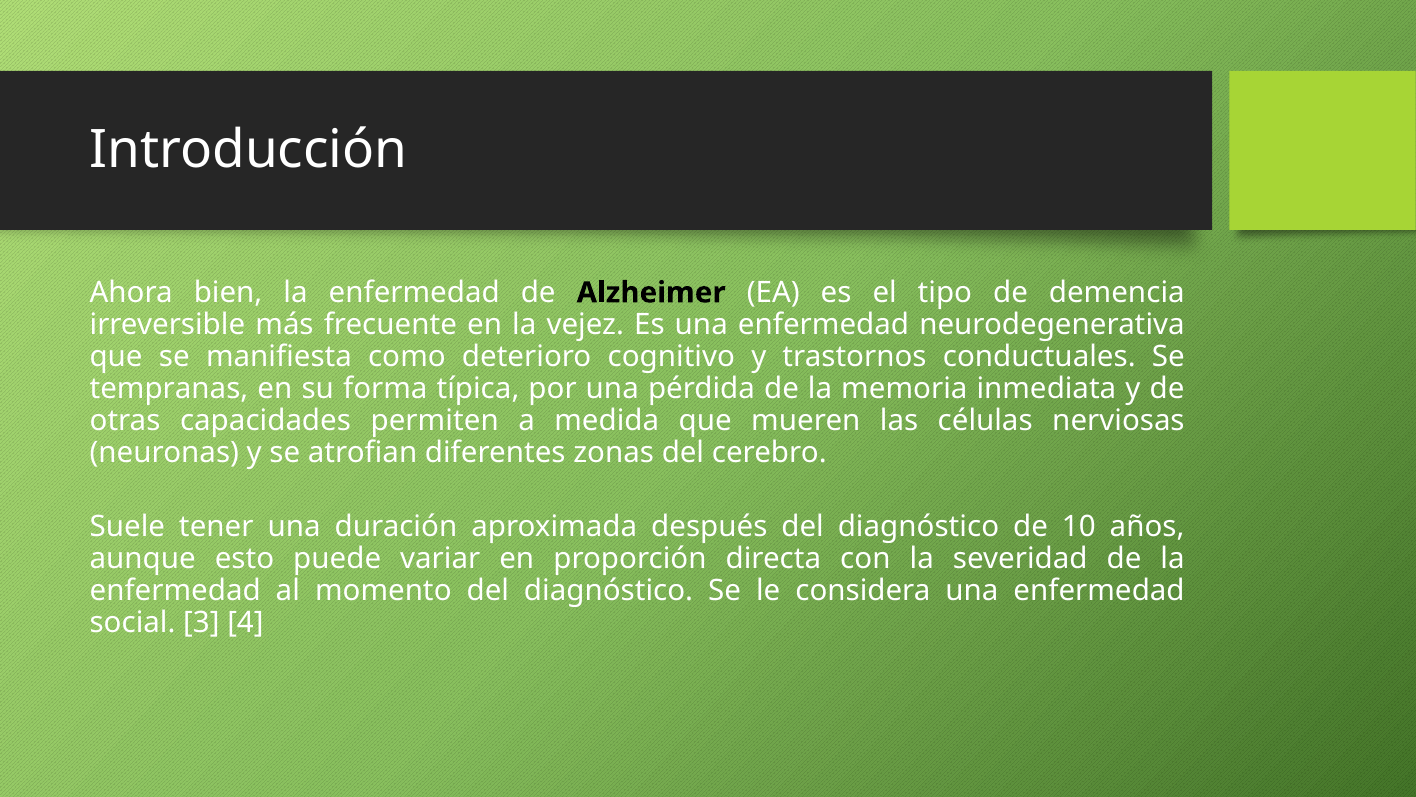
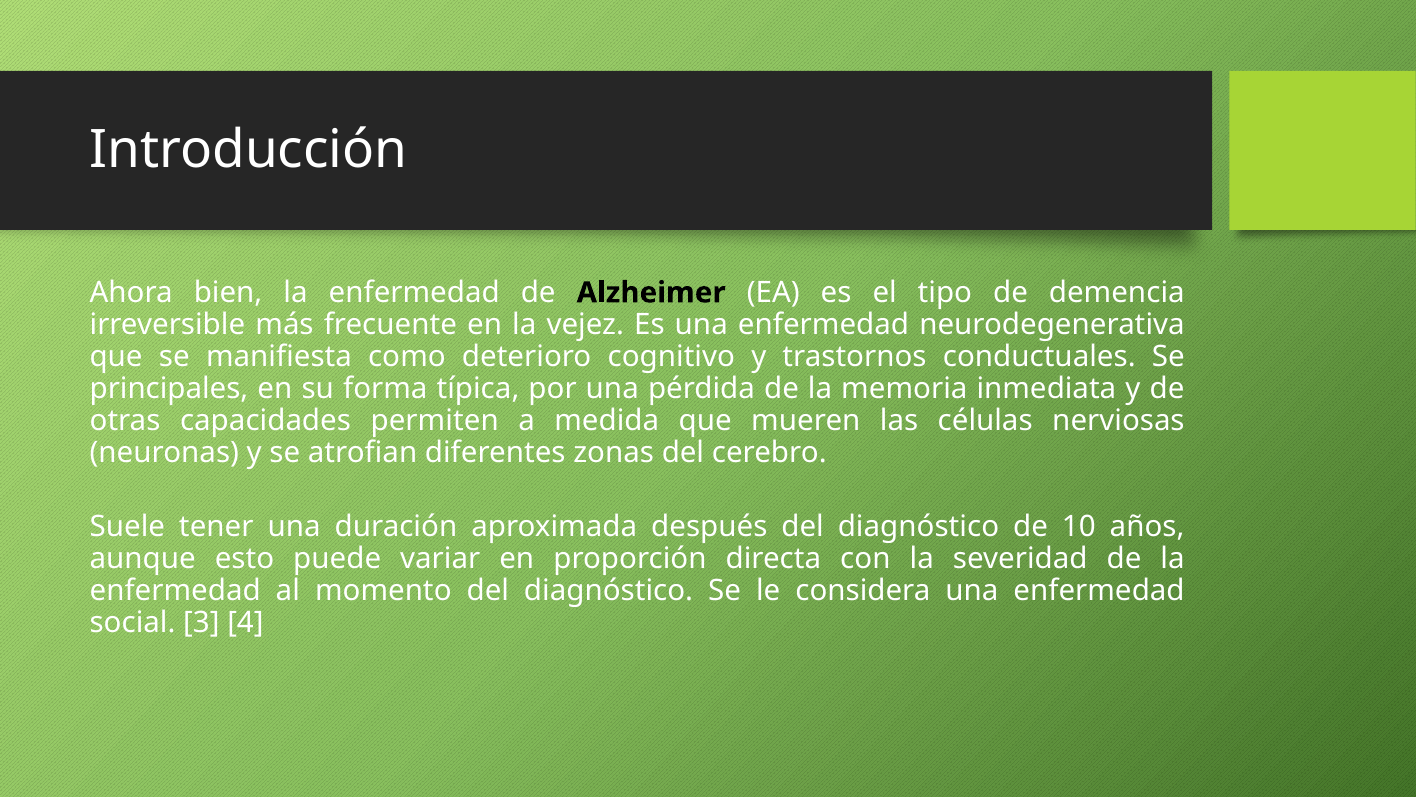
tempranas: tempranas -> principales
